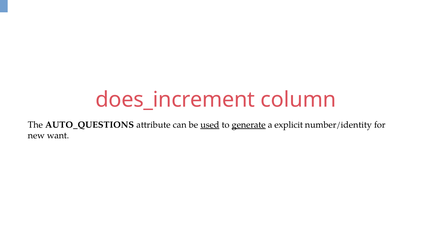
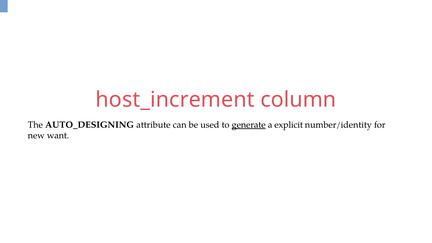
does_increment: does_increment -> host_increment
AUTO_QUESTIONS: AUTO_QUESTIONS -> AUTO_DESIGNING
used underline: present -> none
